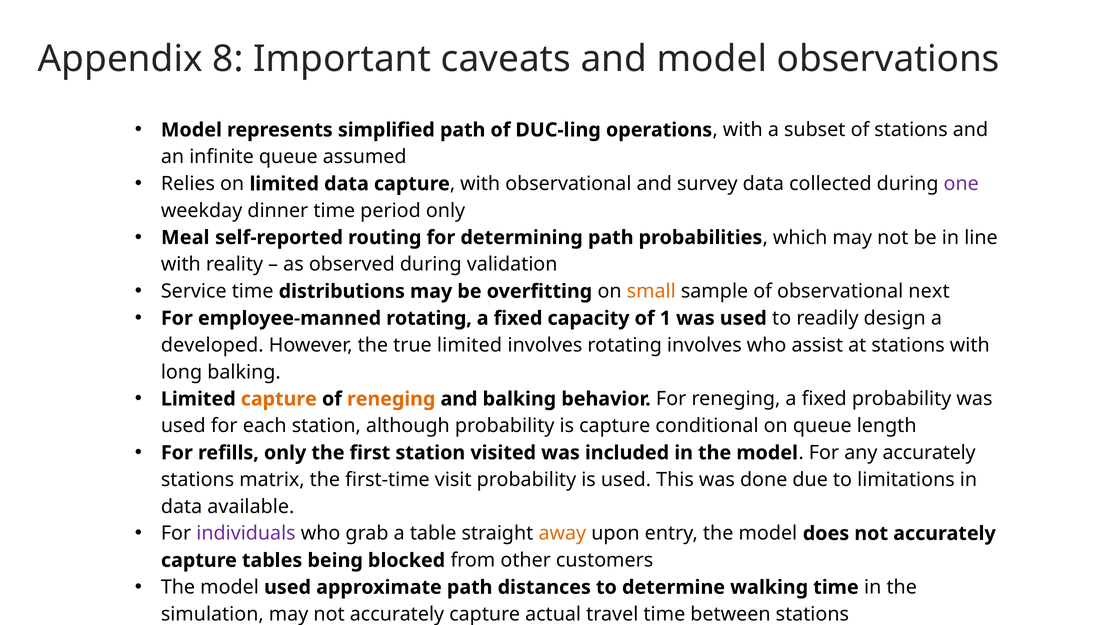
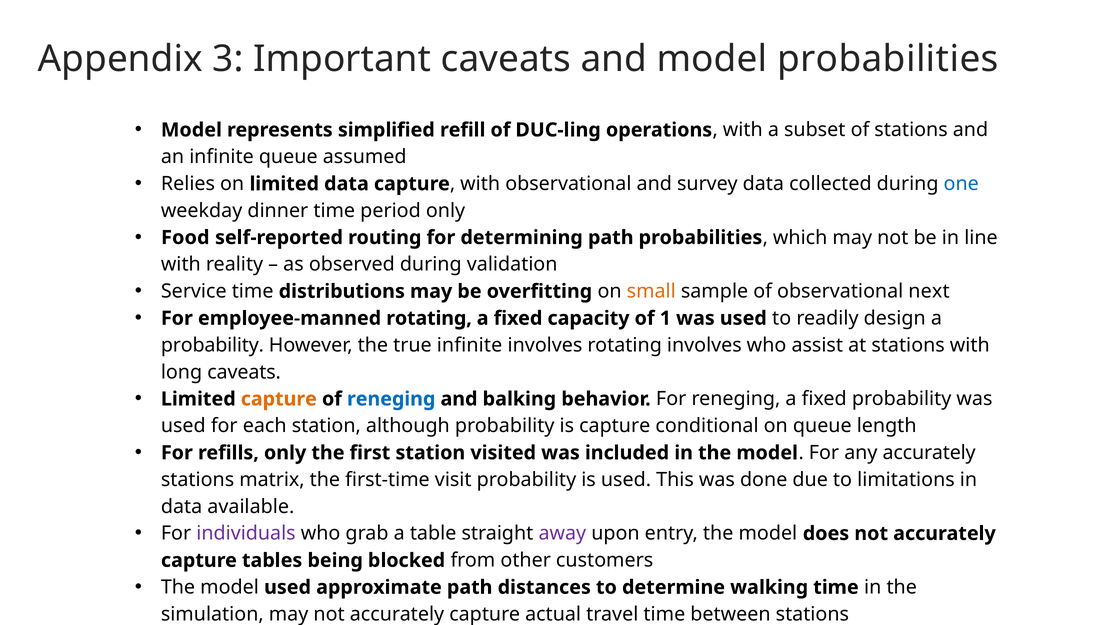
8: 8 -> 3
model observations: observations -> probabilities
simplified path: path -> refill
one colour: purple -> blue
Meal: Meal -> Food
developed at (212, 345): developed -> probability
true limited: limited -> infinite
long balking: balking -> caveats
reneging at (391, 399) colour: orange -> blue
away colour: orange -> purple
